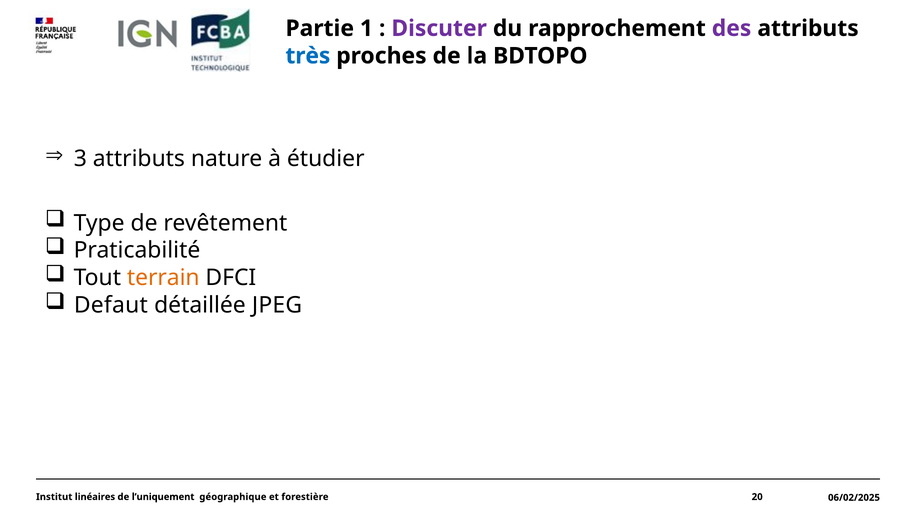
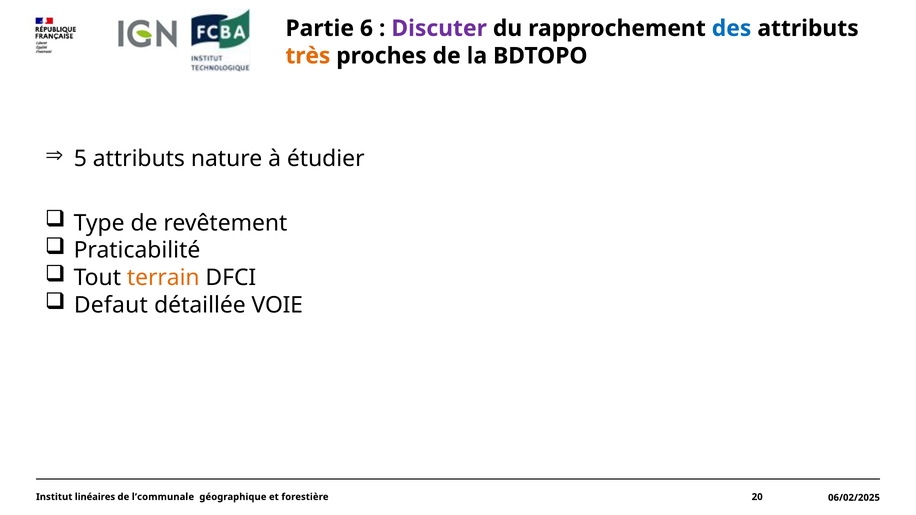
1: 1 -> 6
des colour: purple -> blue
très colour: blue -> orange
3: 3 -> 5
JPEG: JPEG -> VOIE
l’uniquement: l’uniquement -> l’communale
